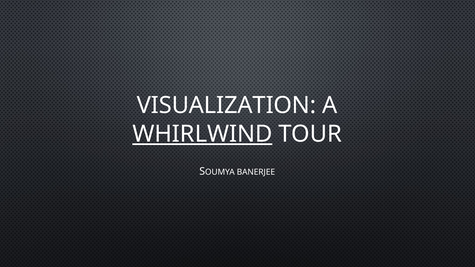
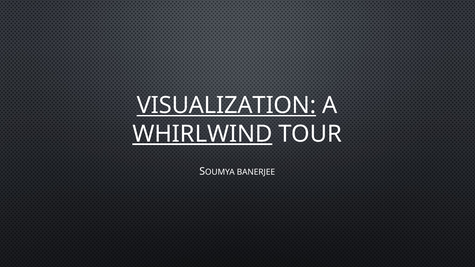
VISUALIZATION underline: none -> present
